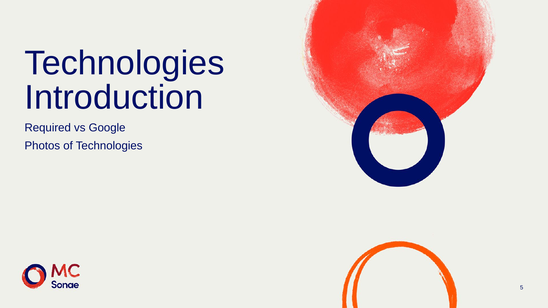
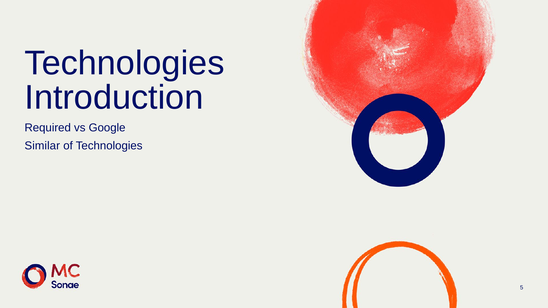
Photos: Photos -> Similar
